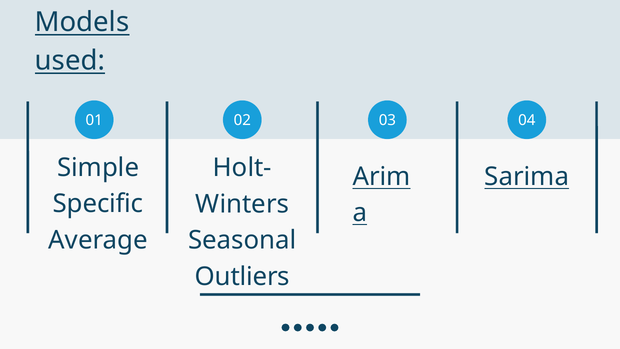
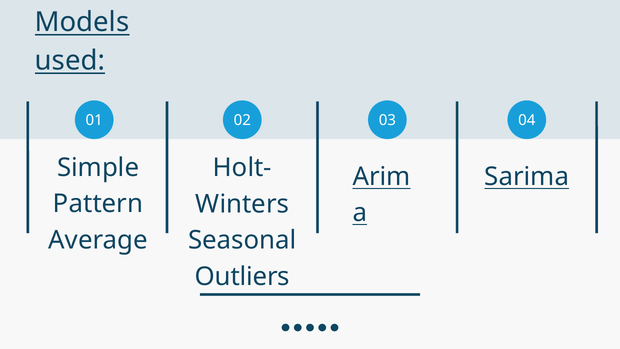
Specific: Specific -> Pattern
